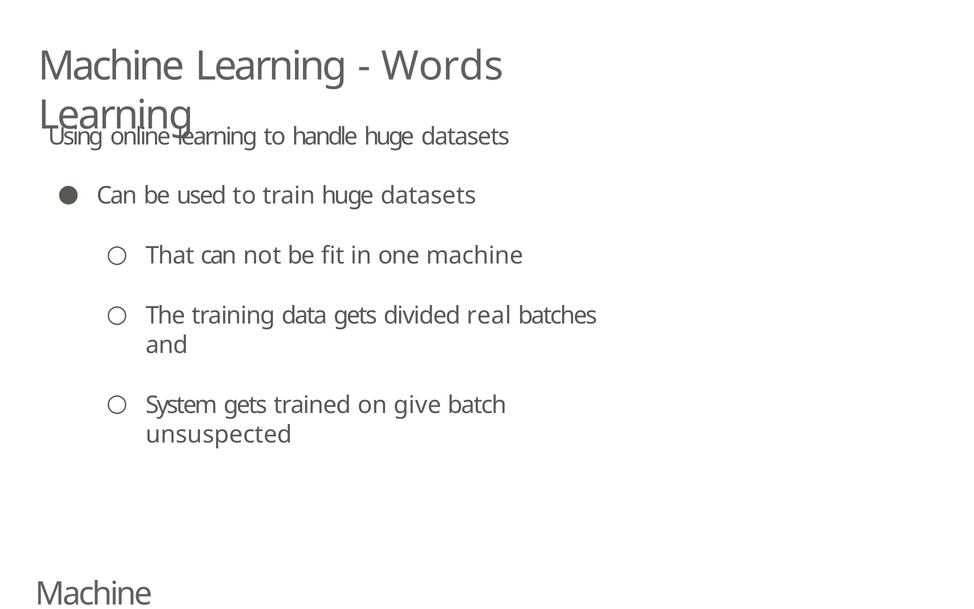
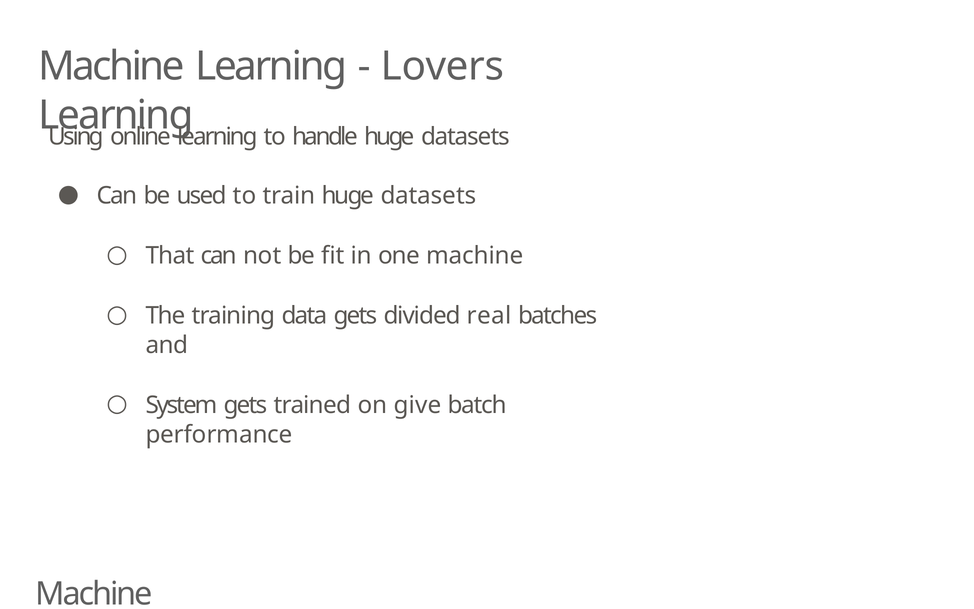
Words: Words -> Lovers
unsuspected: unsuspected -> performance
